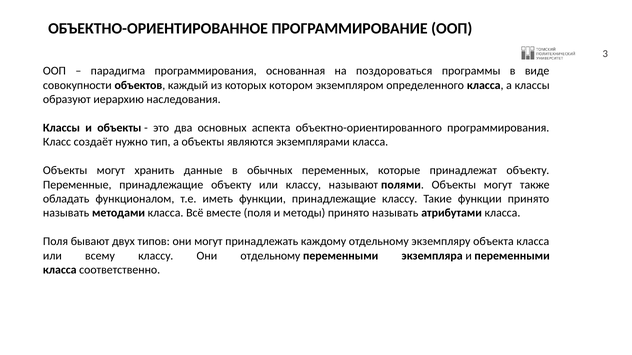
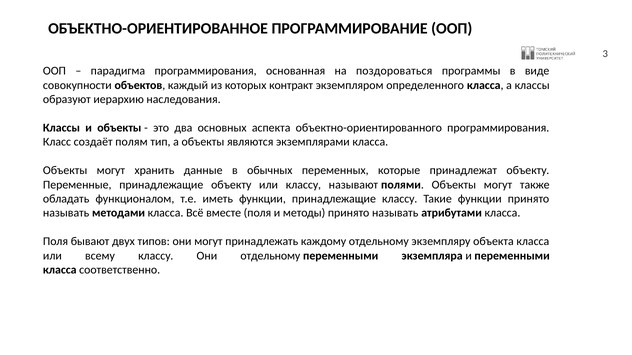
котором: котором -> контракт
нужно: нужно -> полям
